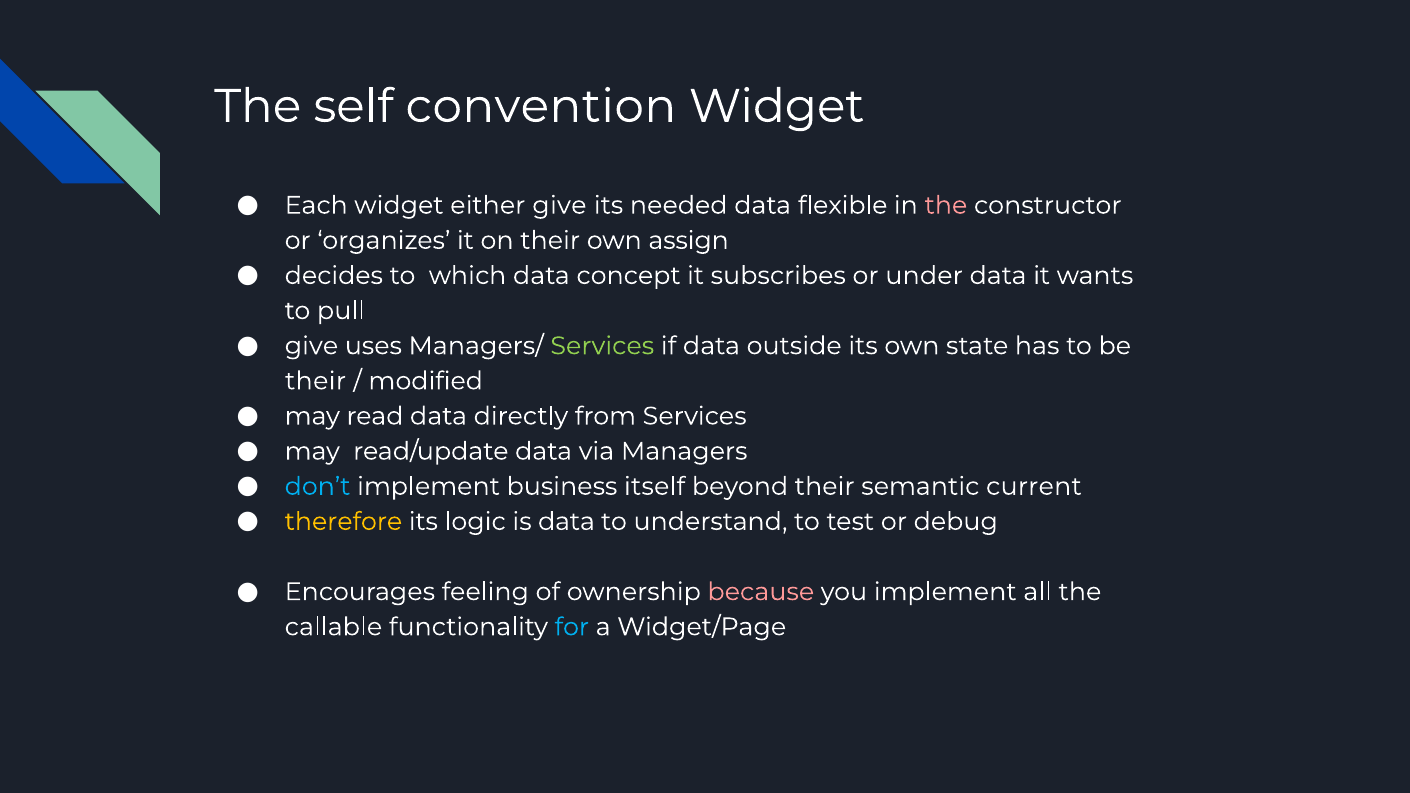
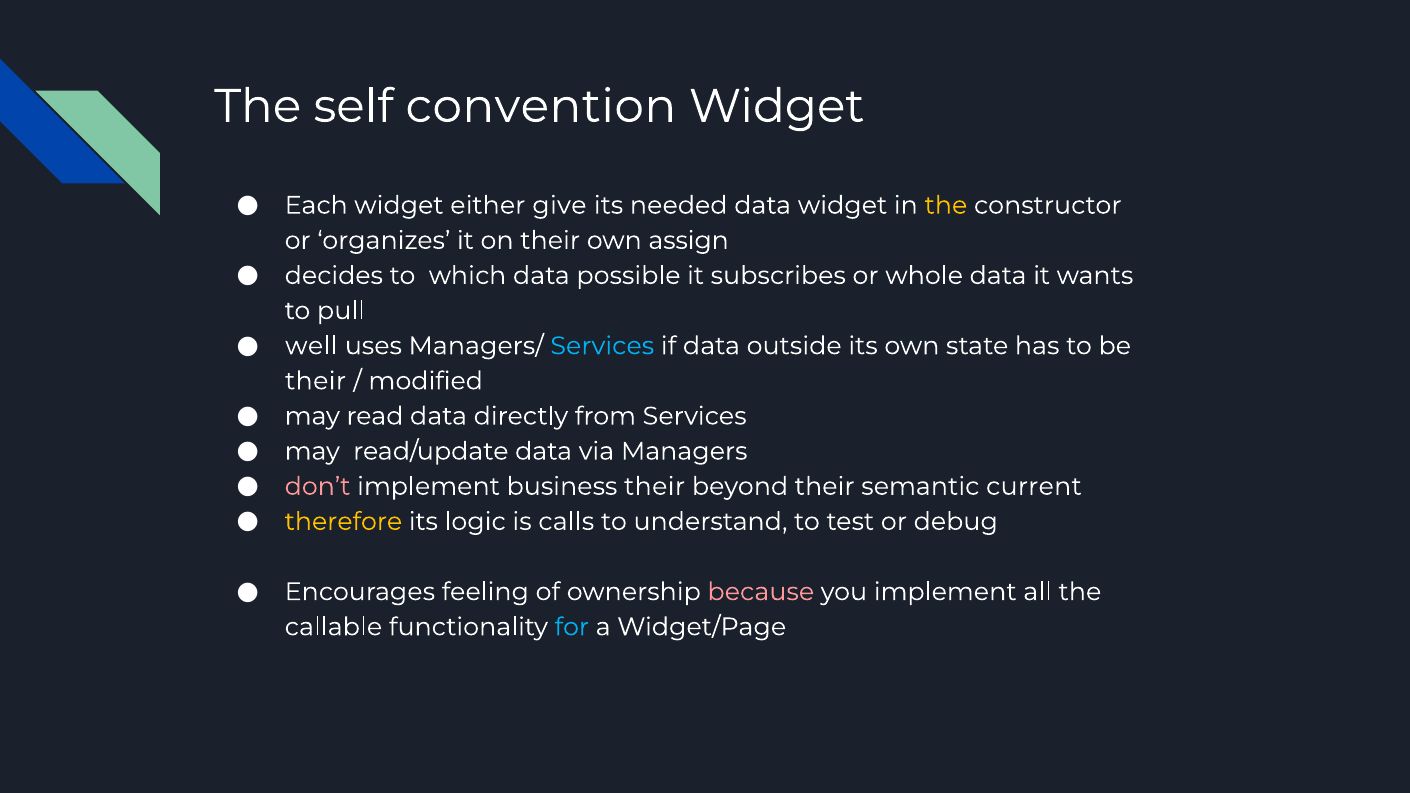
data flexible: flexible -> widget
the at (946, 205) colour: pink -> yellow
concept: concept -> possible
under: under -> whole
give at (311, 346): give -> well
Services at (602, 346) colour: light green -> light blue
don’t colour: light blue -> pink
business itself: itself -> their
is data: data -> calls
